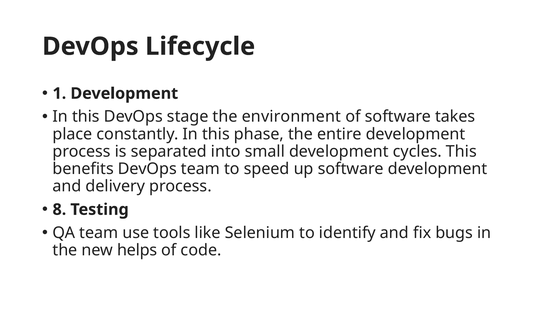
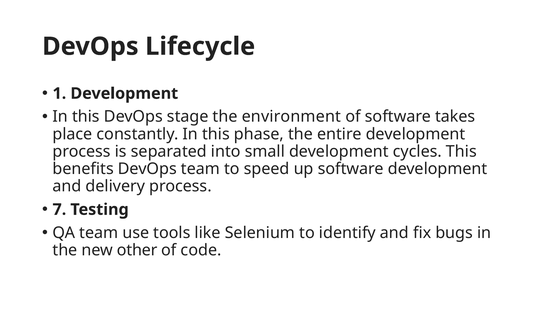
8: 8 -> 7
helps: helps -> other
